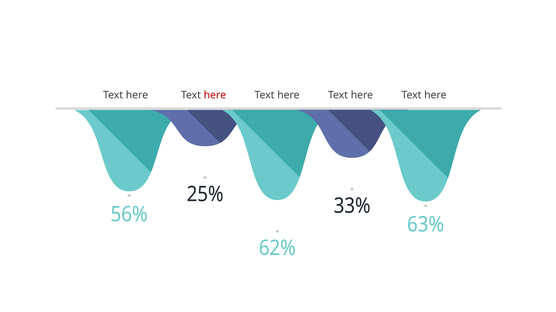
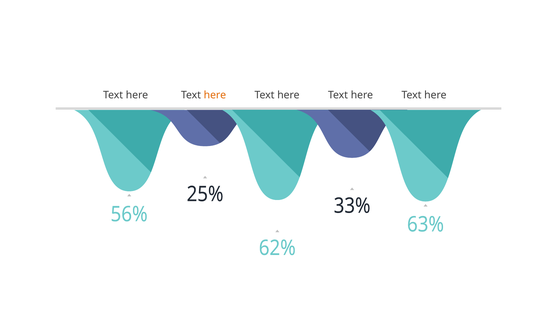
here at (215, 95) colour: red -> orange
